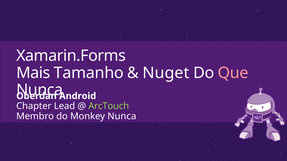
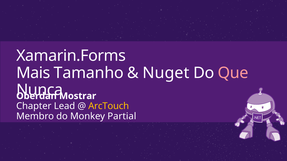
Android: Android -> Mostrar
ArcTouch colour: light green -> yellow
Monkey Nunca: Nunca -> Partial
